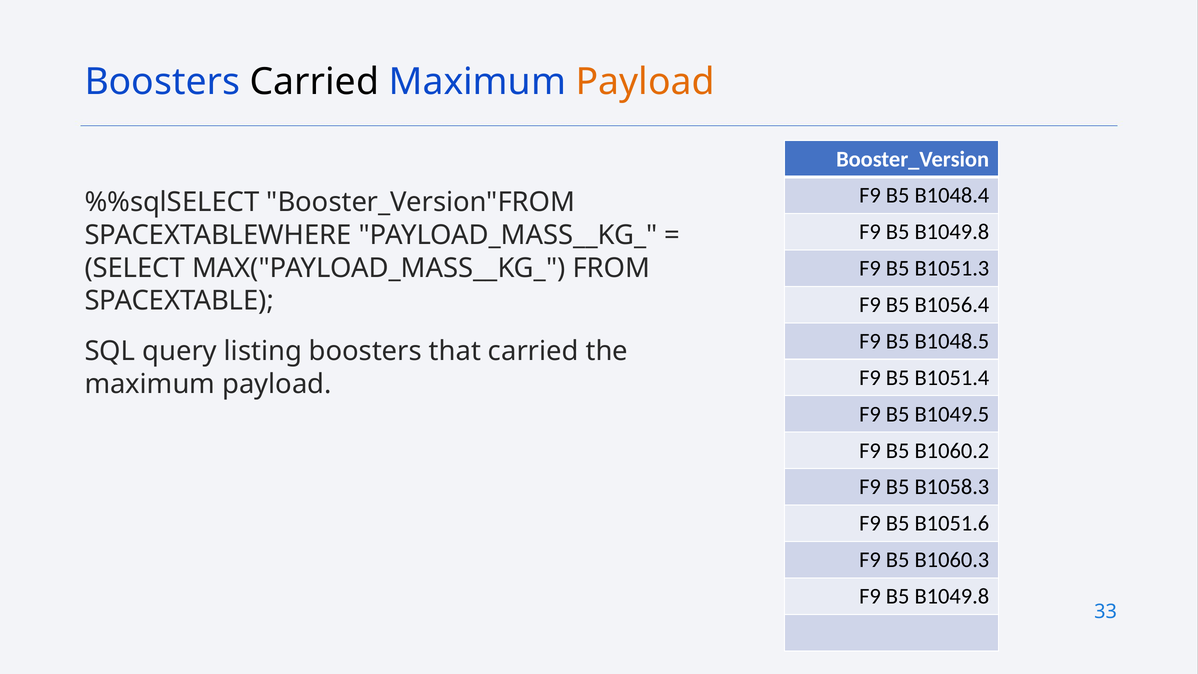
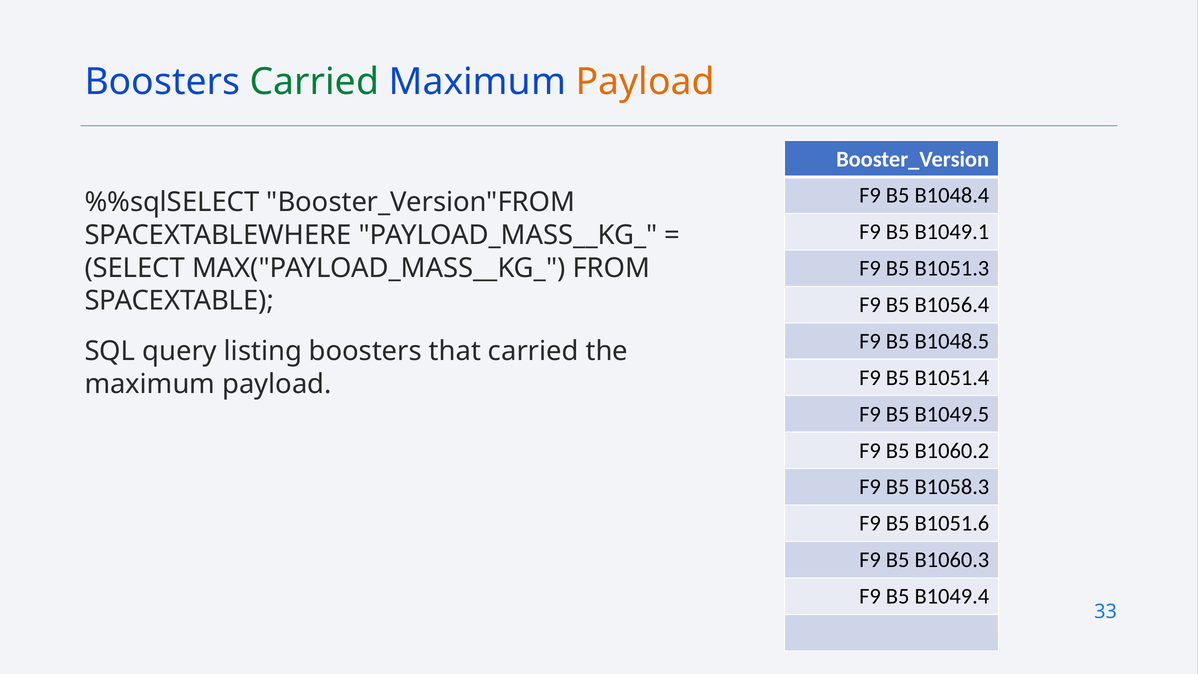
Carried at (314, 82) colour: black -> green
B1049.8 at (952, 232): B1049.8 -> B1049.1
B1049.8 at (952, 596): B1049.8 -> B1049.4
